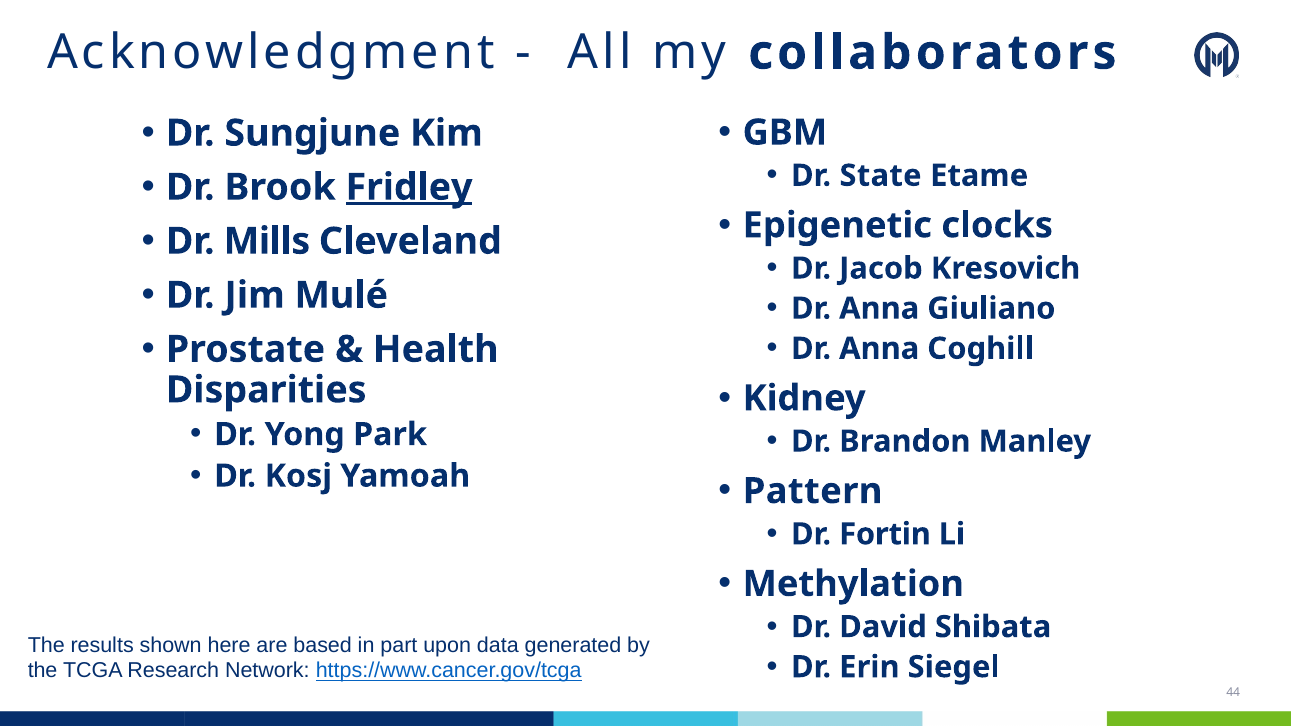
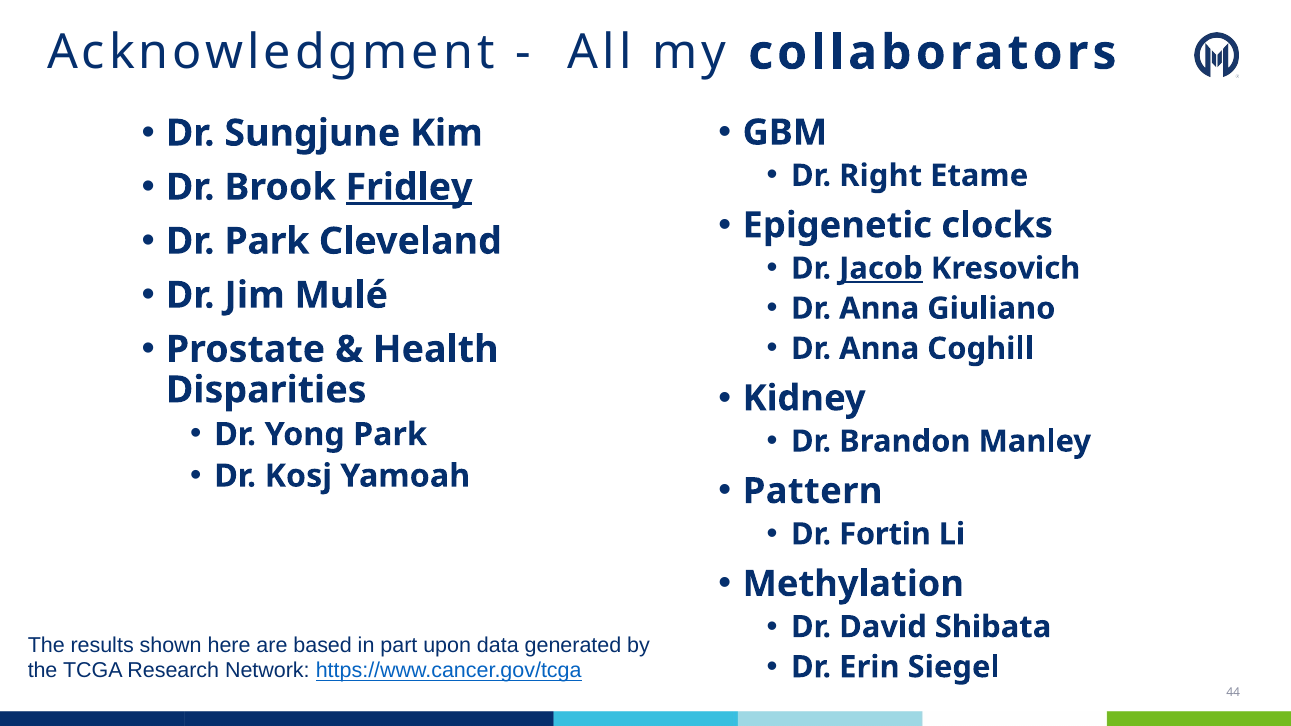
State: State -> Right
Dr Mills: Mills -> Park
Jacob underline: none -> present
